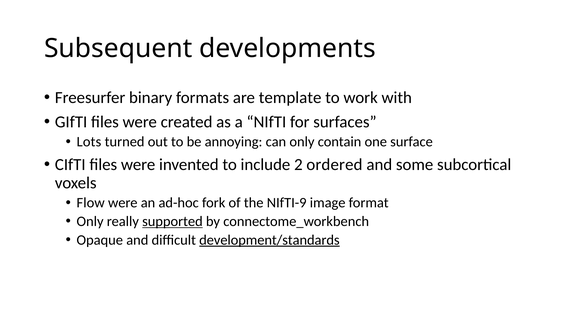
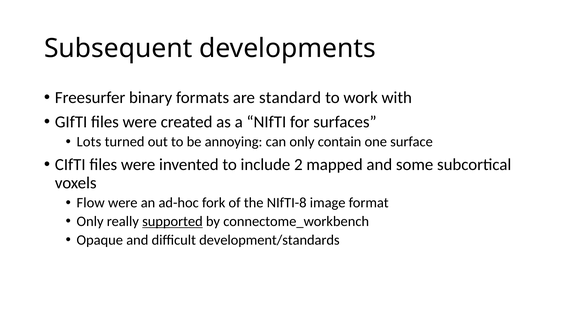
template: template -> standard
ordered: ordered -> mapped
NIfTI-9: NIfTI-9 -> NIfTI-8
development/standards underline: present -> none
